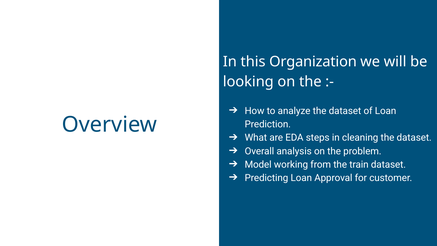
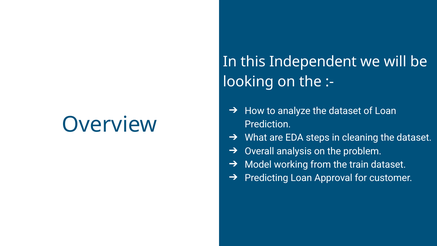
Organization: Organization -> Independent
